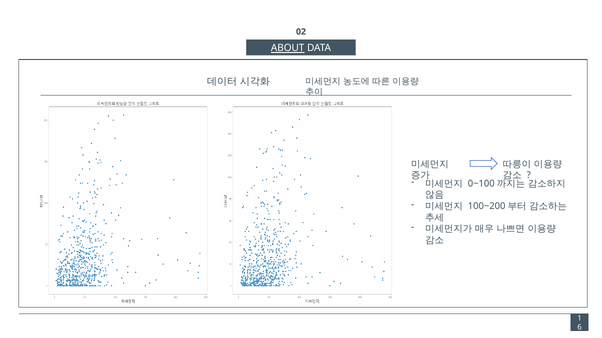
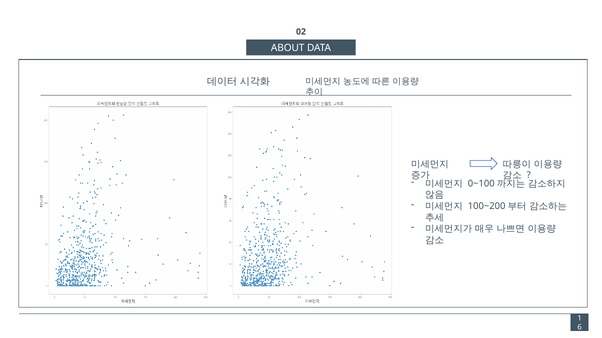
ABOUT underline: present -> none
